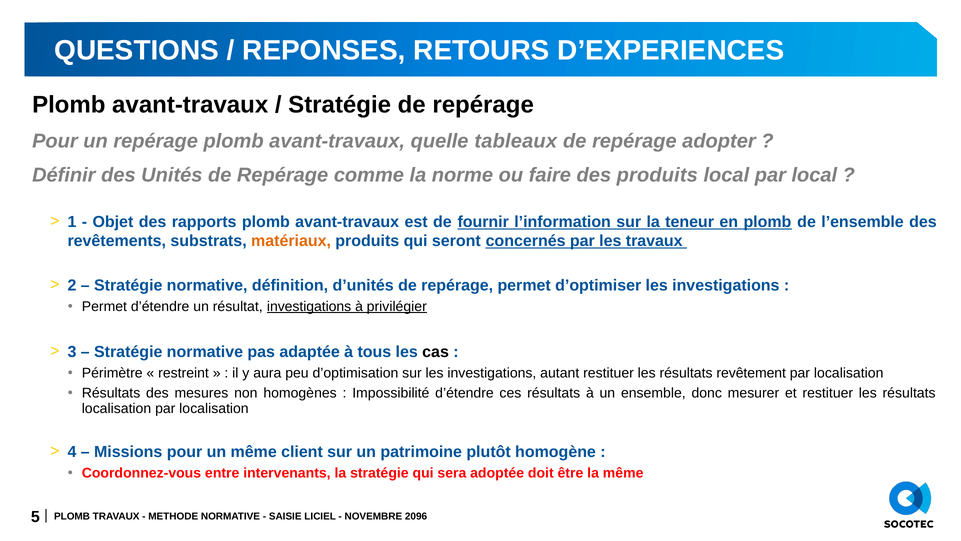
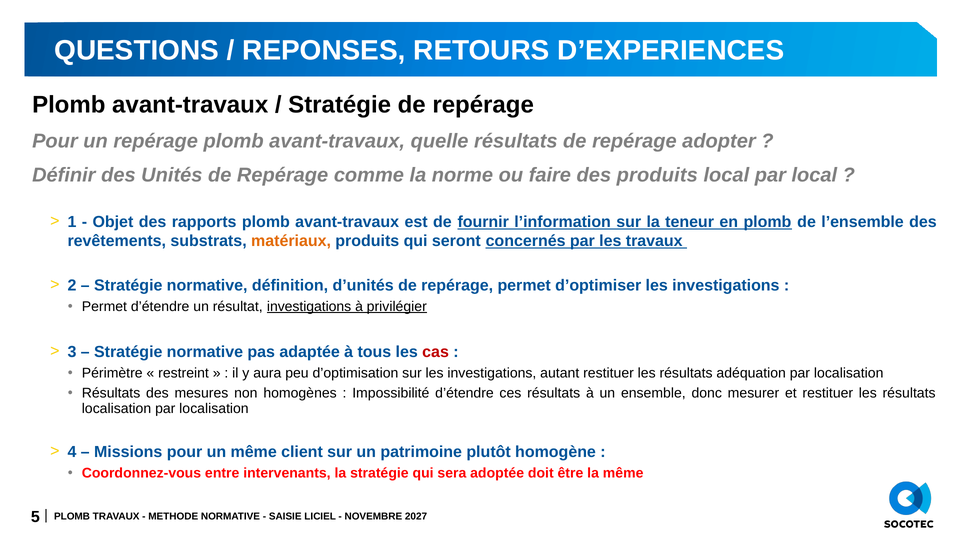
quelle tableaux: tableaux -> résultats
cas colour: black -> red
revêtement: revêtement -> adéquation
2096: 2096 -> 2027
